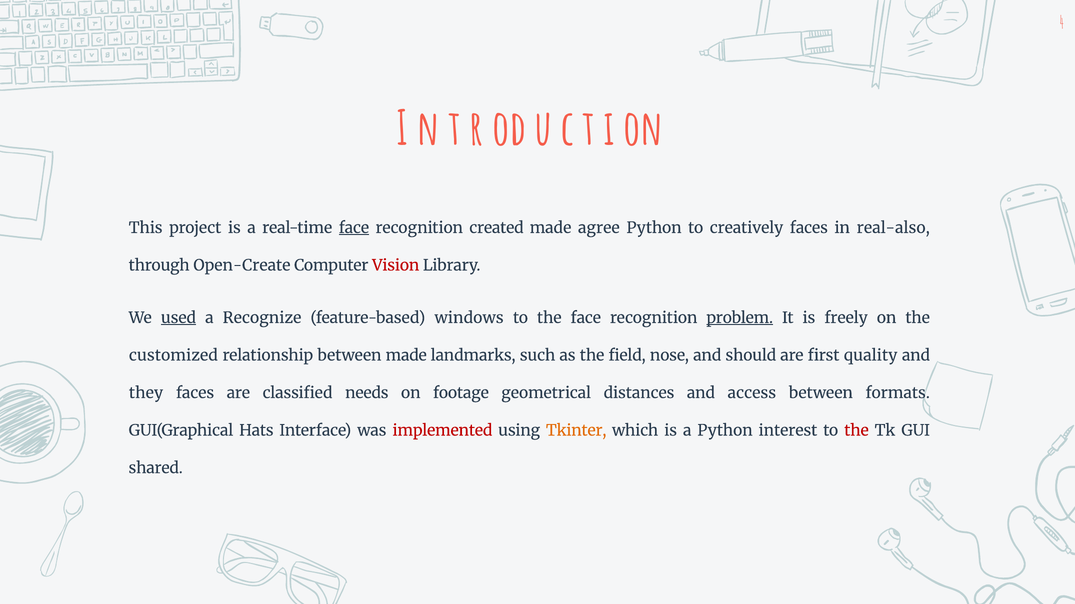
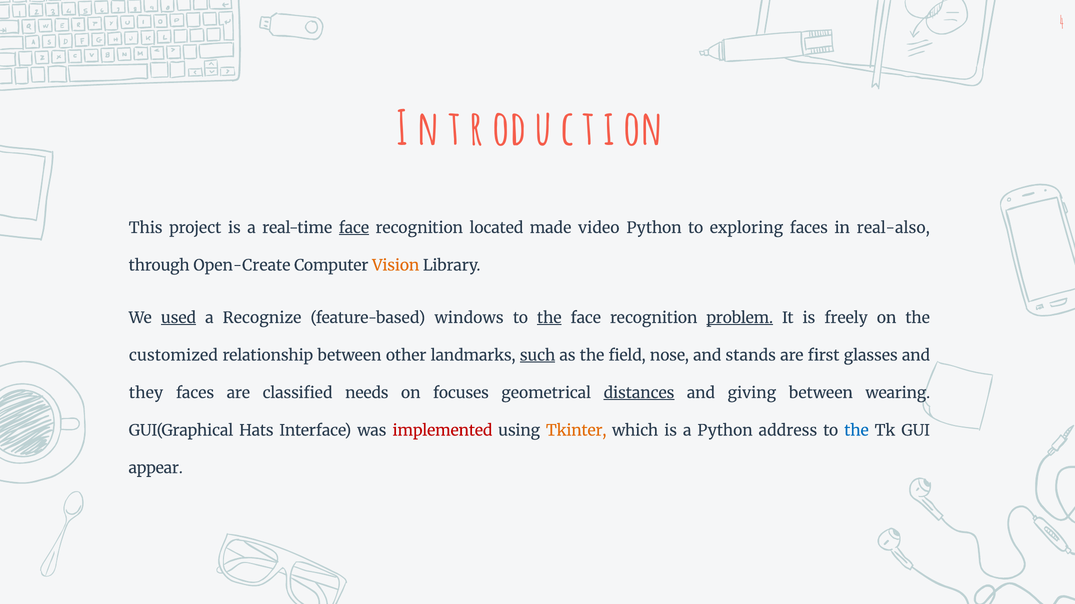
created: created -> located
agree: agree -> video
creatively: creatively -> exploring
Vision colour: red -> orange
the at (549, 318) underline: none -> present
between made: made -> other
such underline: none -> present
should: should -> stands
quality: quality -> glasses
footage: footage -> focuses
distances underline: none -> present
access: access -> giving
formats: formats -> wearing
interest: interest -> address
the at (856, 431) colour: red -> blue
shared: shared -> appear
